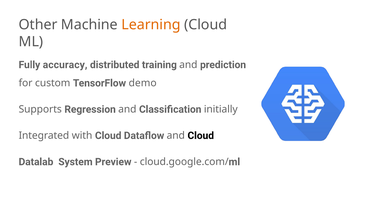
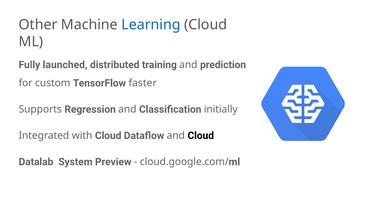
Learning colour: orange -> blue
accuracy: accuracy -> launched
demo: demo -> faster
